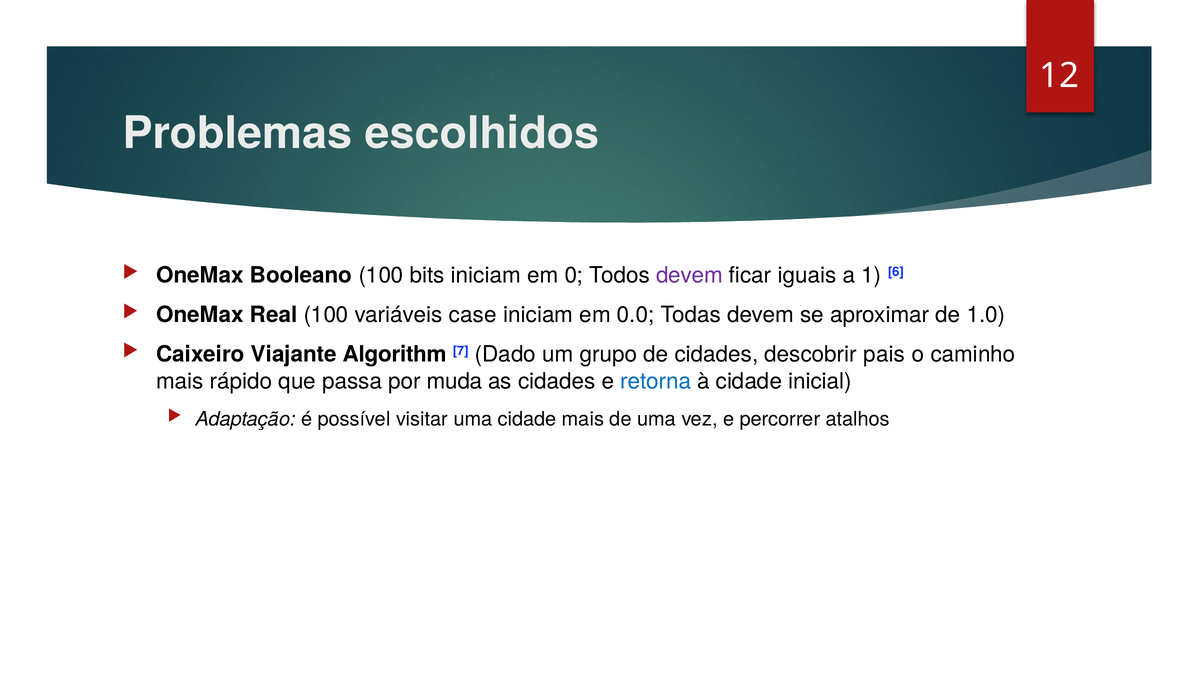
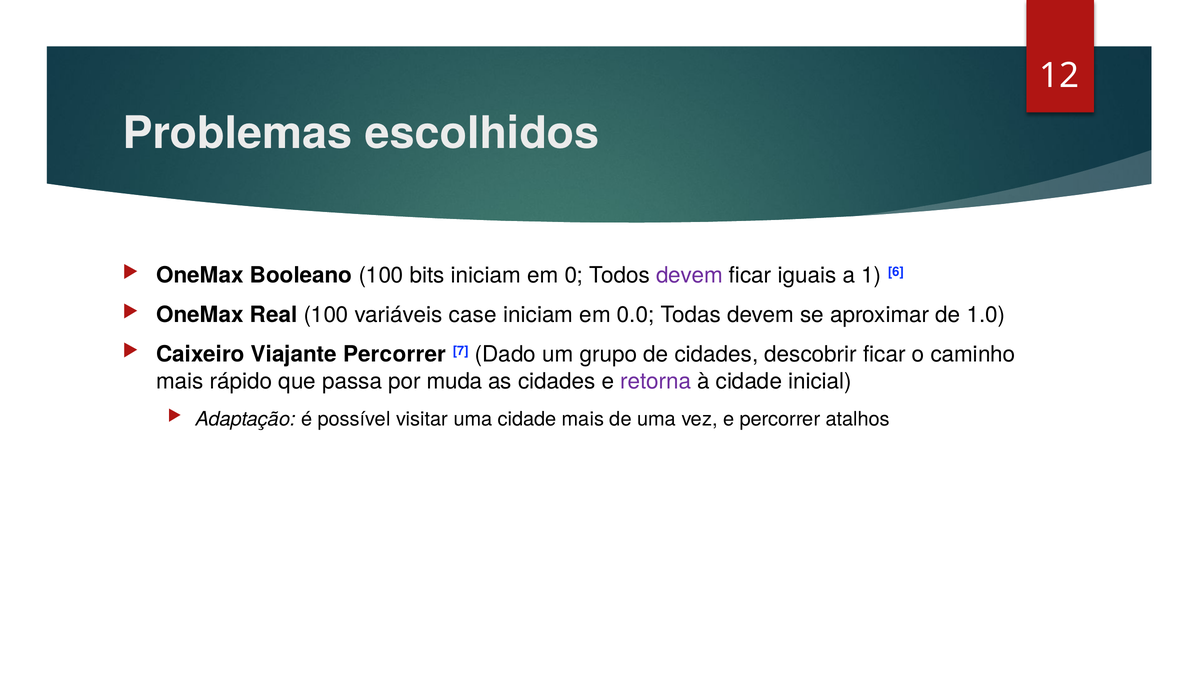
Viajante Algorithm: Algorithm -> Percorrer
descobrir pais: pais -> ficar
retorna colour: blue -> purple
